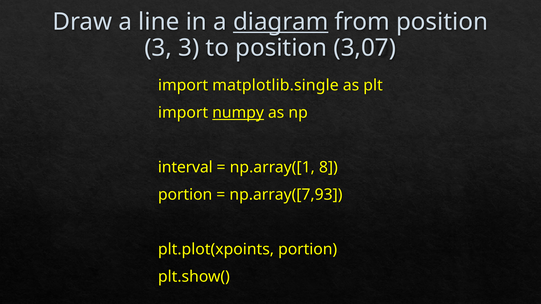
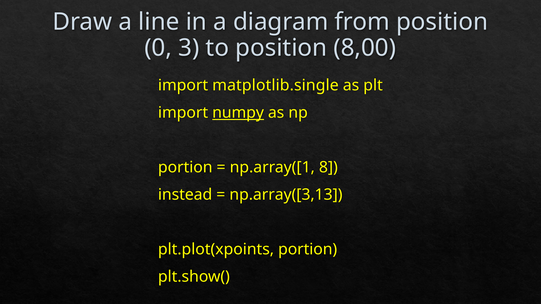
diagram underline: present -> none
3 at (158, 48): 3 -> 0
3,07: 3,07 -> 8,00
interval at (185, 167): interval -> portion
portion at (185, 195): portion -> instead
np.array([7,93: np.array([7,93 -> np.array([3,13
